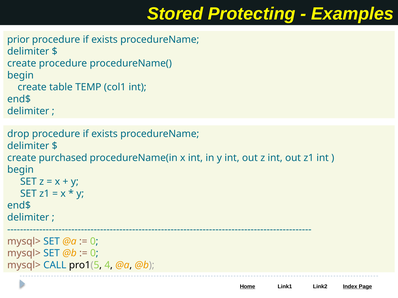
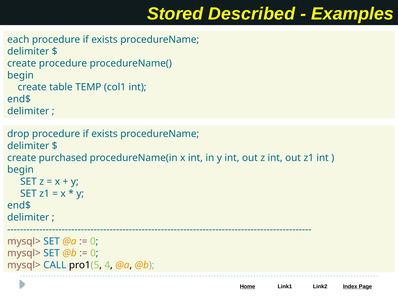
Protecting: Protecting -> Described
prior: prior -> each
